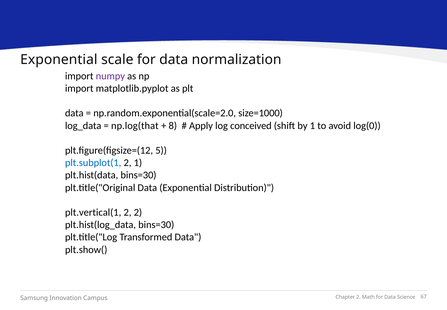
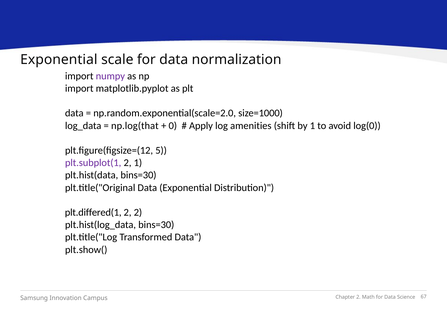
8: 8 -> 0
conceived: conceived -> amenities
plt.subplot(1 colour: blue -> purple
plt.vertical(1: plt.vertical(1 -> plt.differed(1
